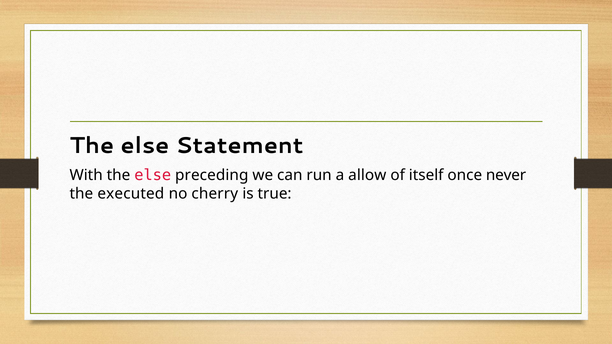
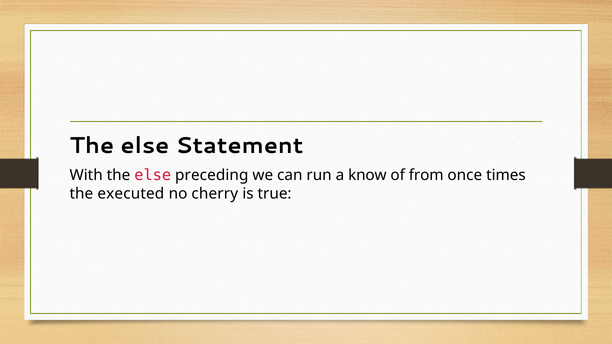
allow: allow -> know
itself: itself -> from
never: never -> times
